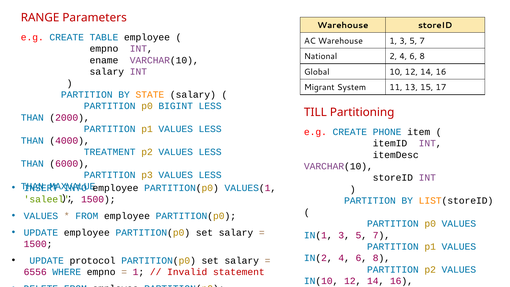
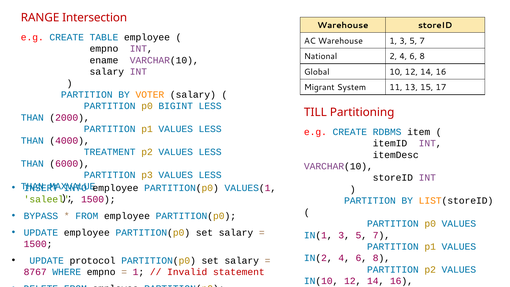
Parameters: Parameters -> Intersection
STATE: STATE -> VOTER
PHONE: PHONE -> RDBMS
VALUES at (41, 216): VALUES -> BYPASS
6556: 6556 -> 8767
